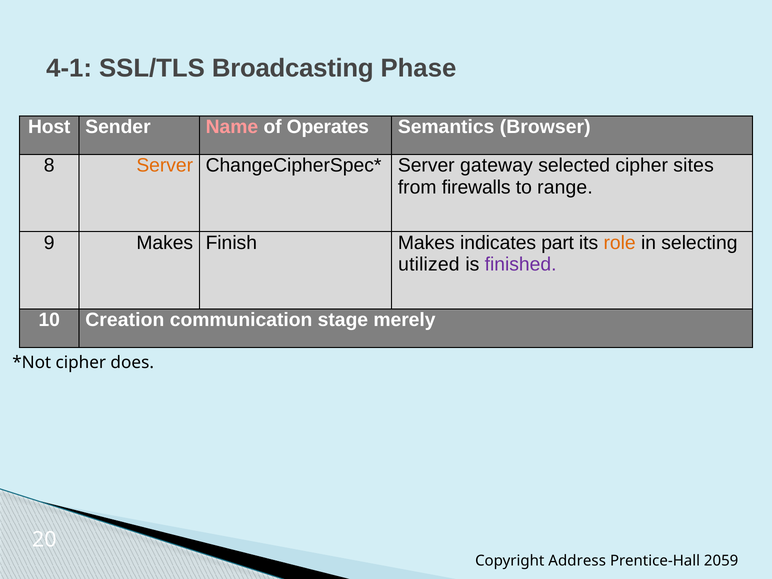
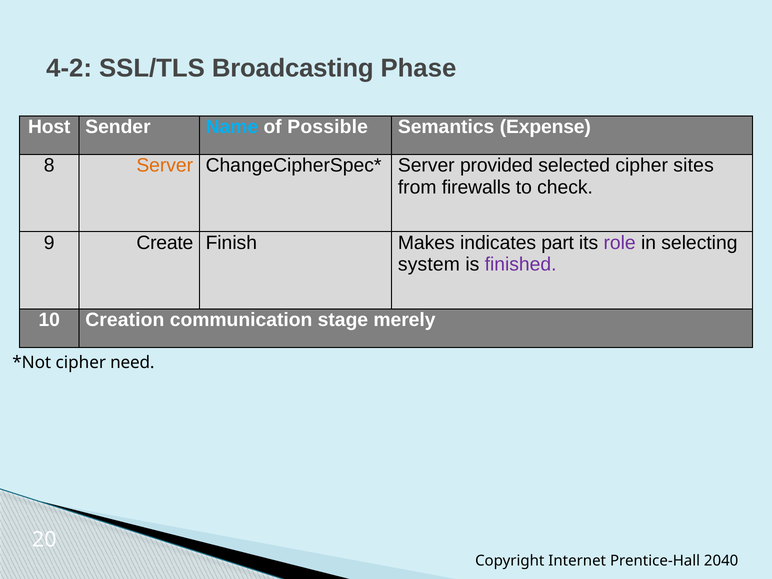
4-1: 4-1 -> 4-2
Name colour: pink -> light blue
Operates: Operates -> Possible
Browser: Browser -> Expense
gateway: gateway -> provided
range: range -> check
9 Makes: Makes -> Create
role colour: orange -> purple
utilized: utilized -> system
does: does -> need
Address: Address -> Internet
2059: 2059 -> 2040
